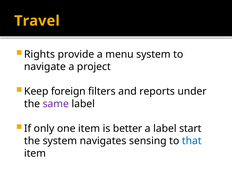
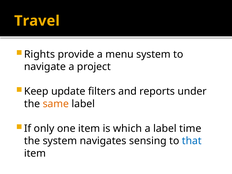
foreign: foreign -> update
same colour: purple -> orange
better: better -> which
start: start -> time
